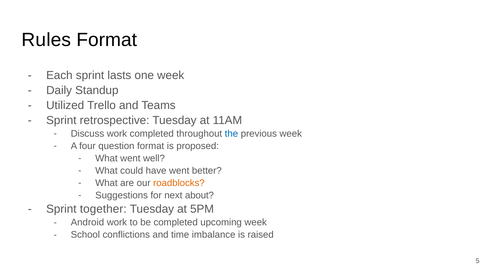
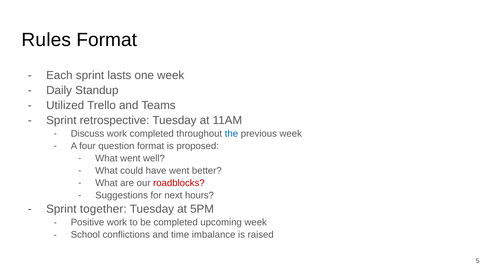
roadblocks colour: orange -> red
about: about -> hours
Android: Android -> Positive
